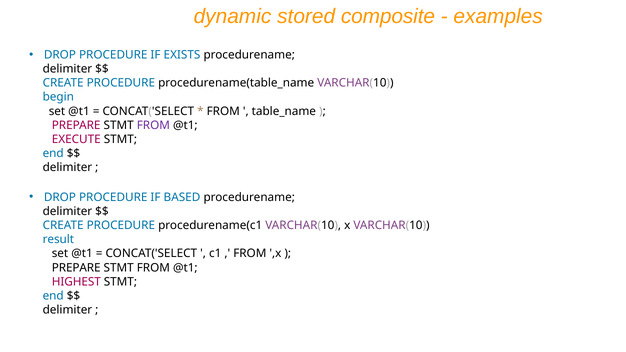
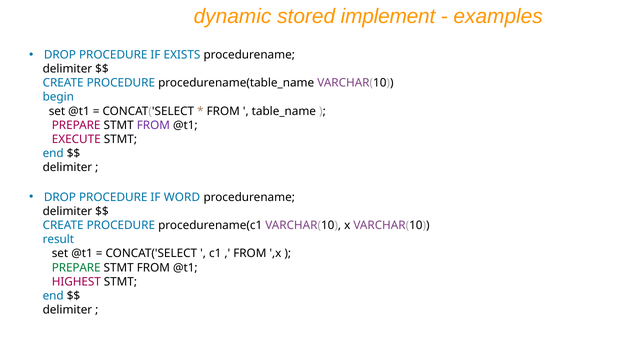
composite: composite -> implement
BASED: BASED -> WORD
PREPARE at (76, 268) colour: black -> green
